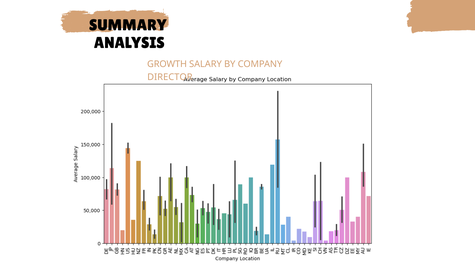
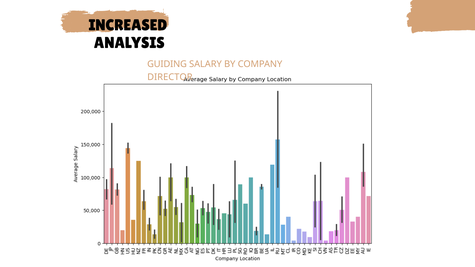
SUMMARY: SUMMARY -> INCREASED
GROWTH: GROWTH -> GUIDING
